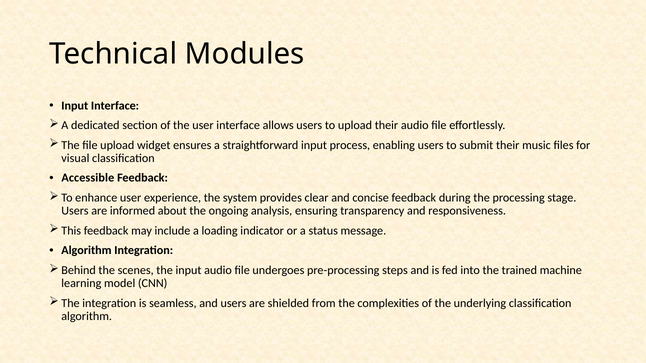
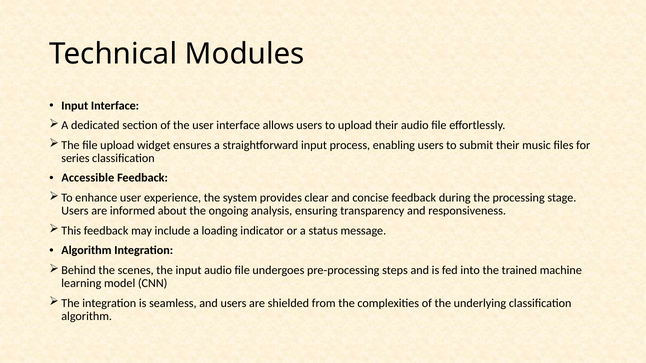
visual: visual -> series
